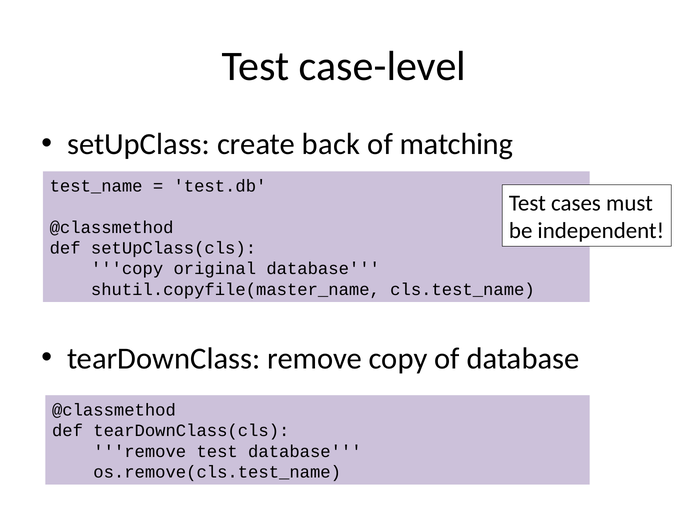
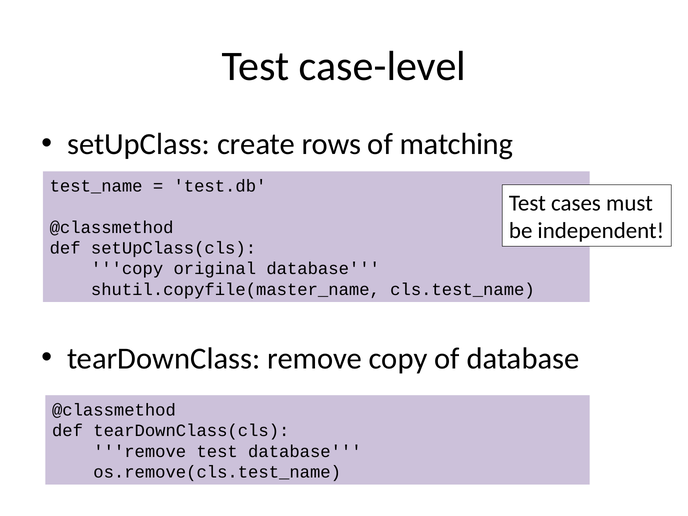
back: back -> rows
